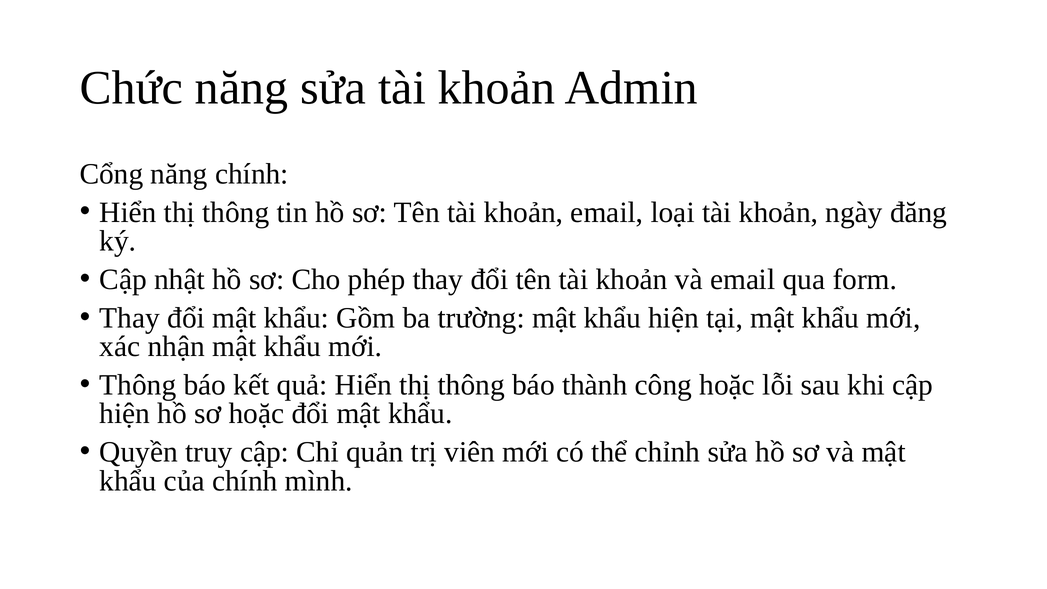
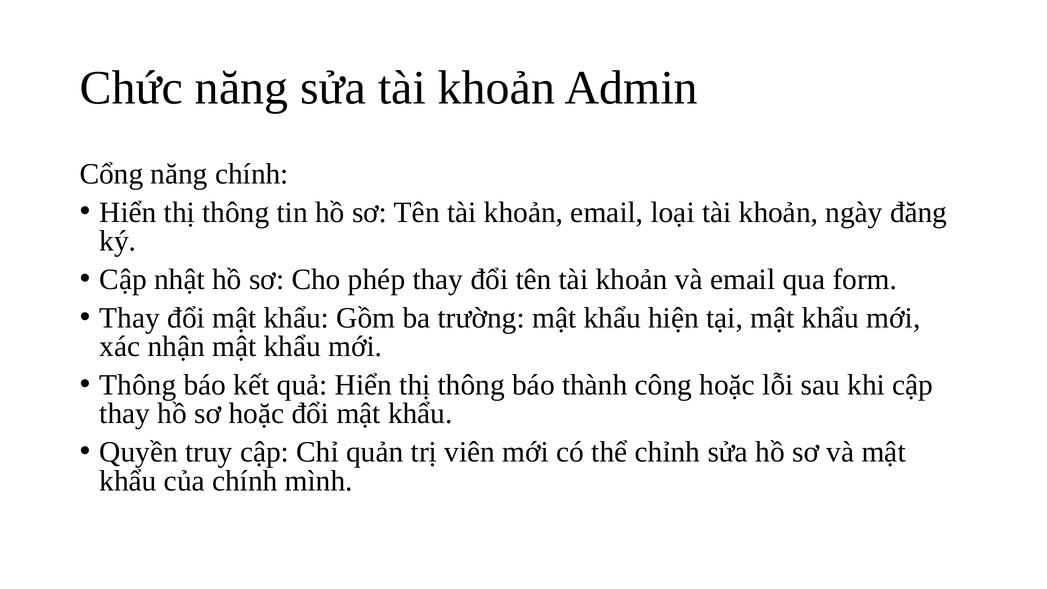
hiện at (125, 414): hiện -> thay
